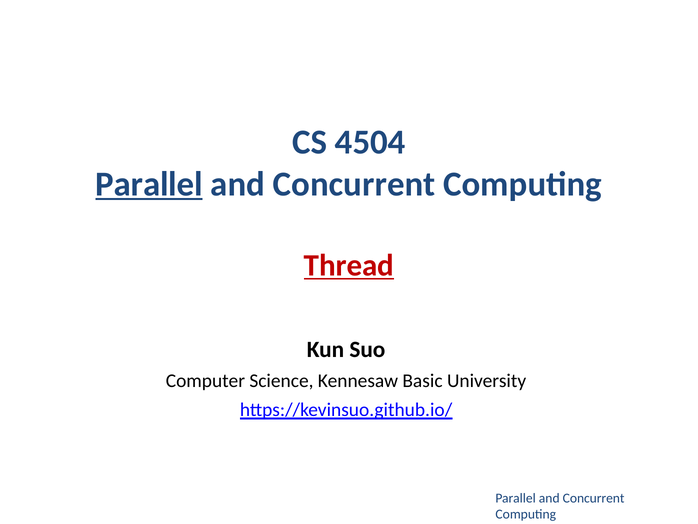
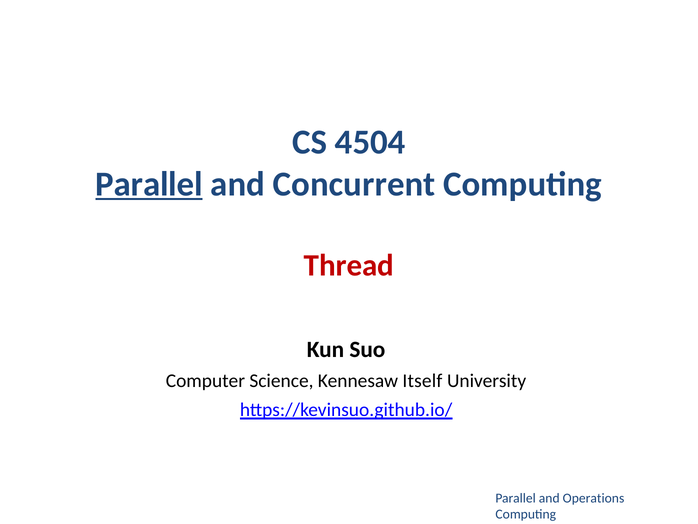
Thread underline: present -> none
Basic: Basic -> Itself
Concurrent at (594, 498): Concurrent -> Operations
